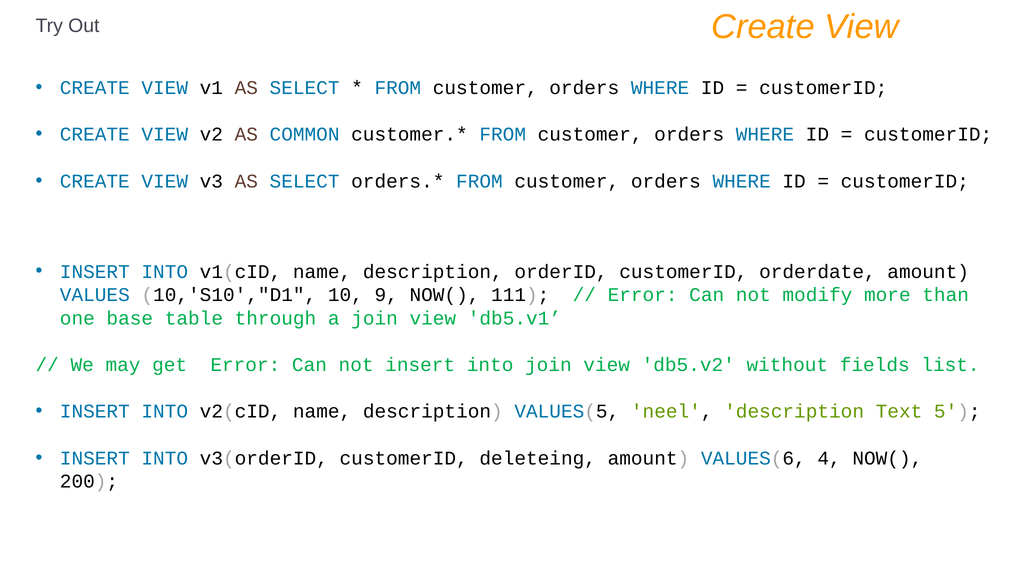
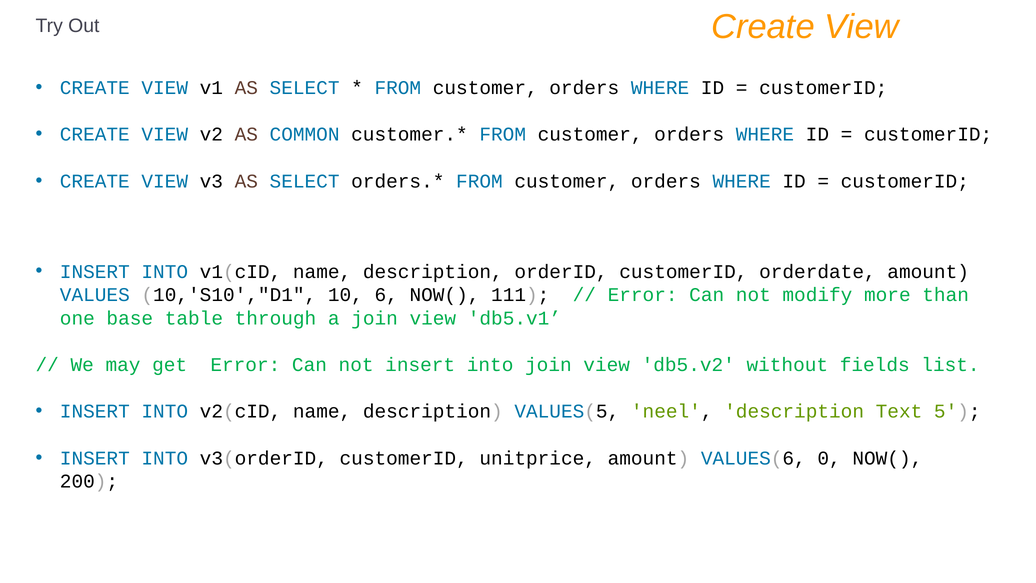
9: 9 -> 6
deleteing: deleteing -> unitprice
4: 4 -> 0
